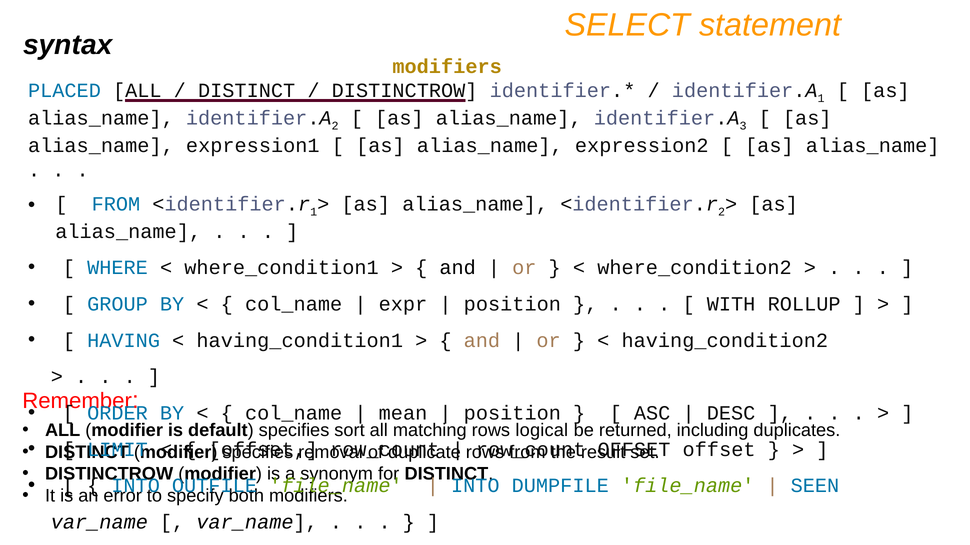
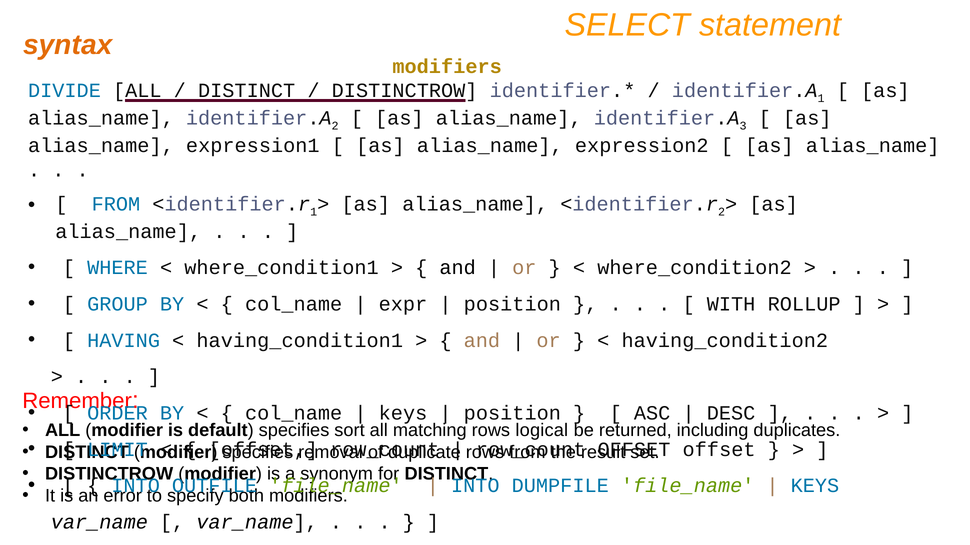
syntax colour: black -> orange
PLACED: PLACED -> DIVIDE
mean at (403, 414): mean -> keys
SEEN at (815, 486): SEEN -> KEYS
